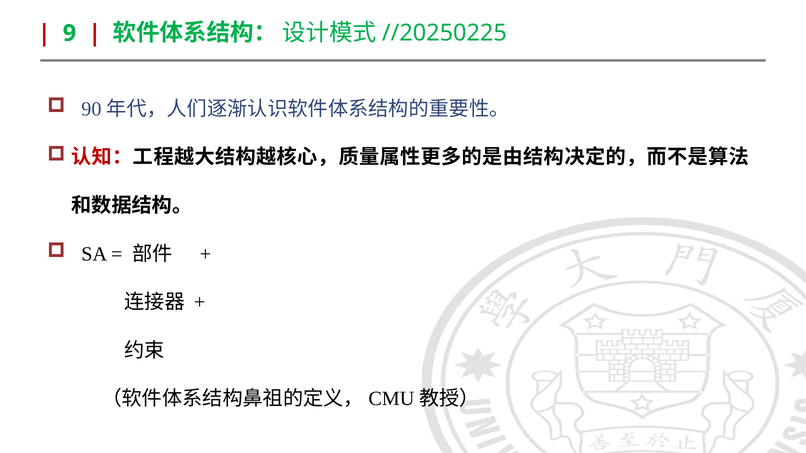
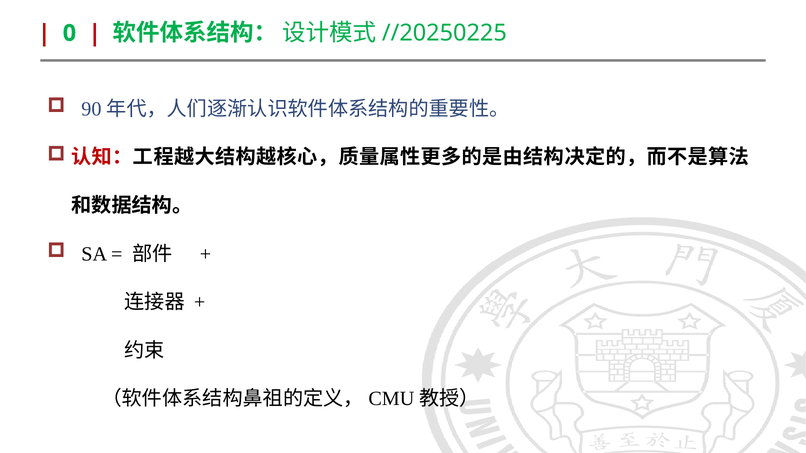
9: 9 -> 0
